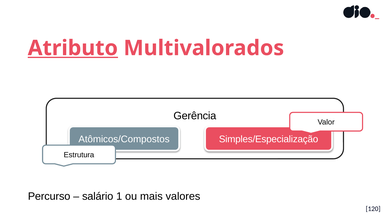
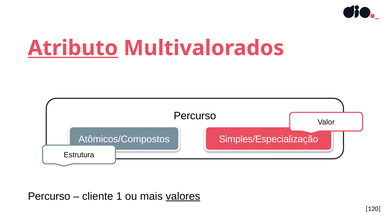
Gerência at (195, 116): Gerência -> Percurso
salário: salário -> cliente
valores underline: none -> present
